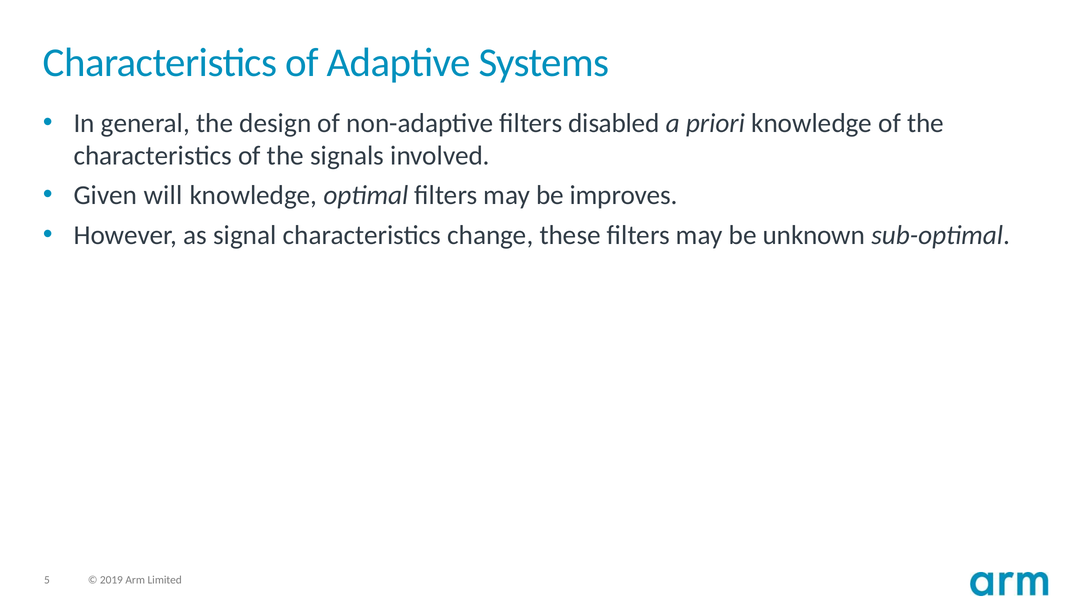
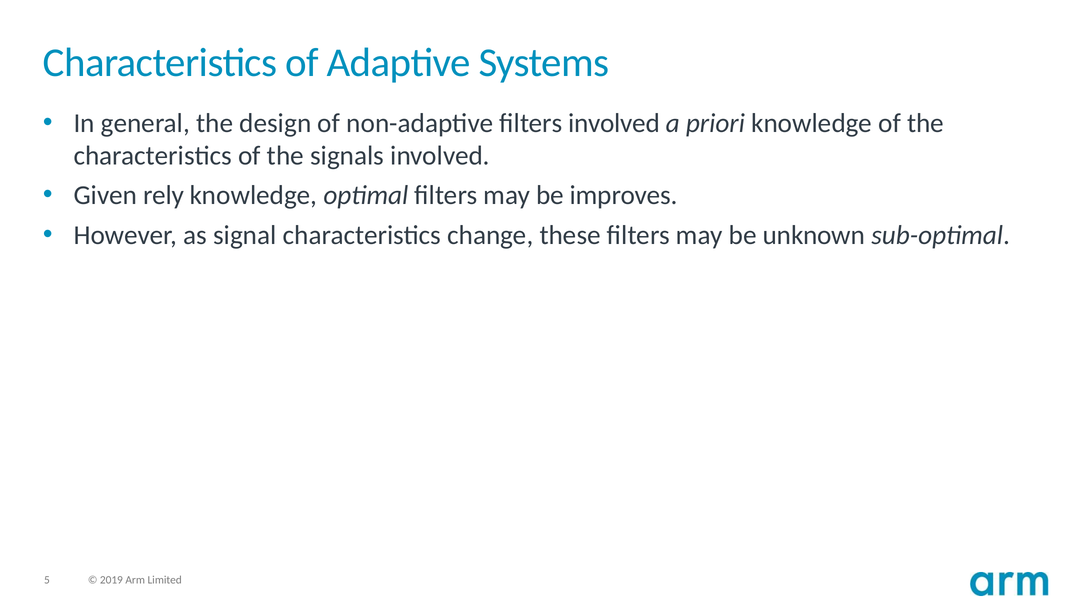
filters disabled: disabled -> involved
will: will -> rely
